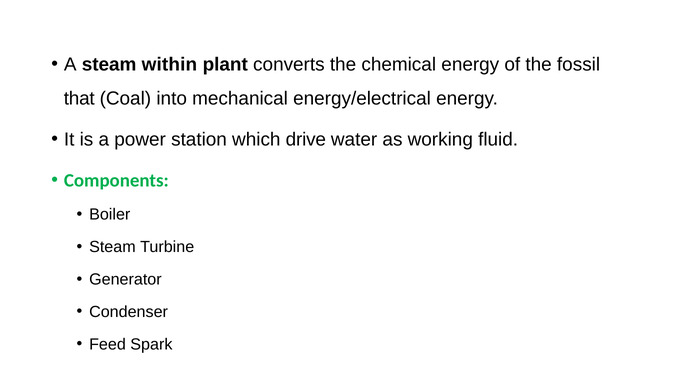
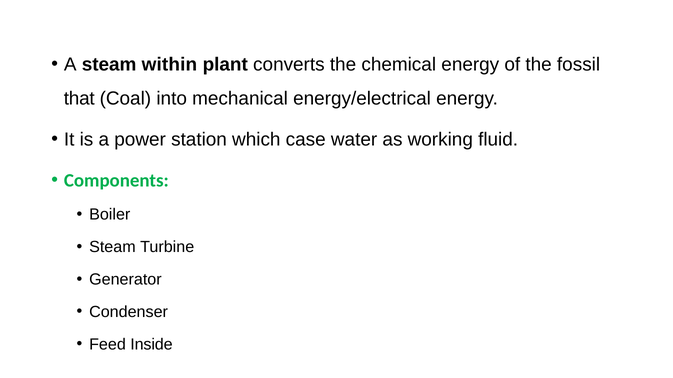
drive: drive -> case
Spark: Spark -> Inside
